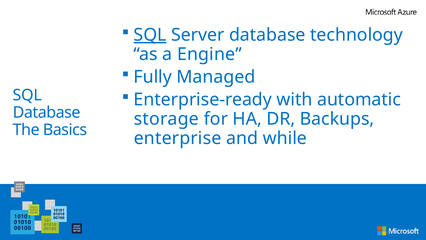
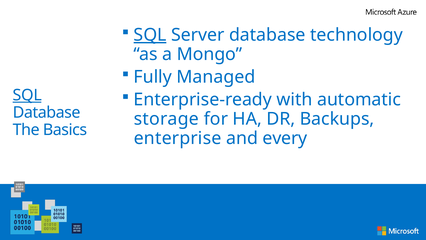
Engine: Engine -> Mongo
SQL at (27, 95) underline: none -> present
while: while -> every
